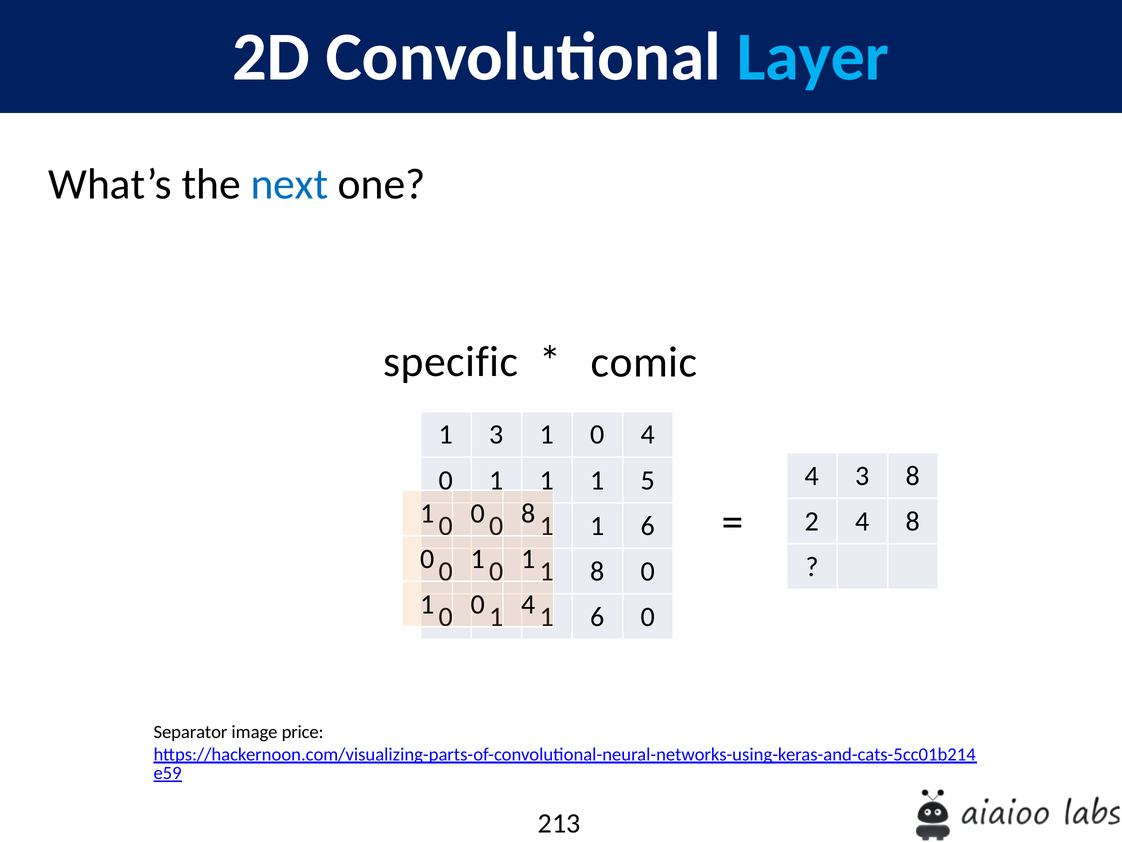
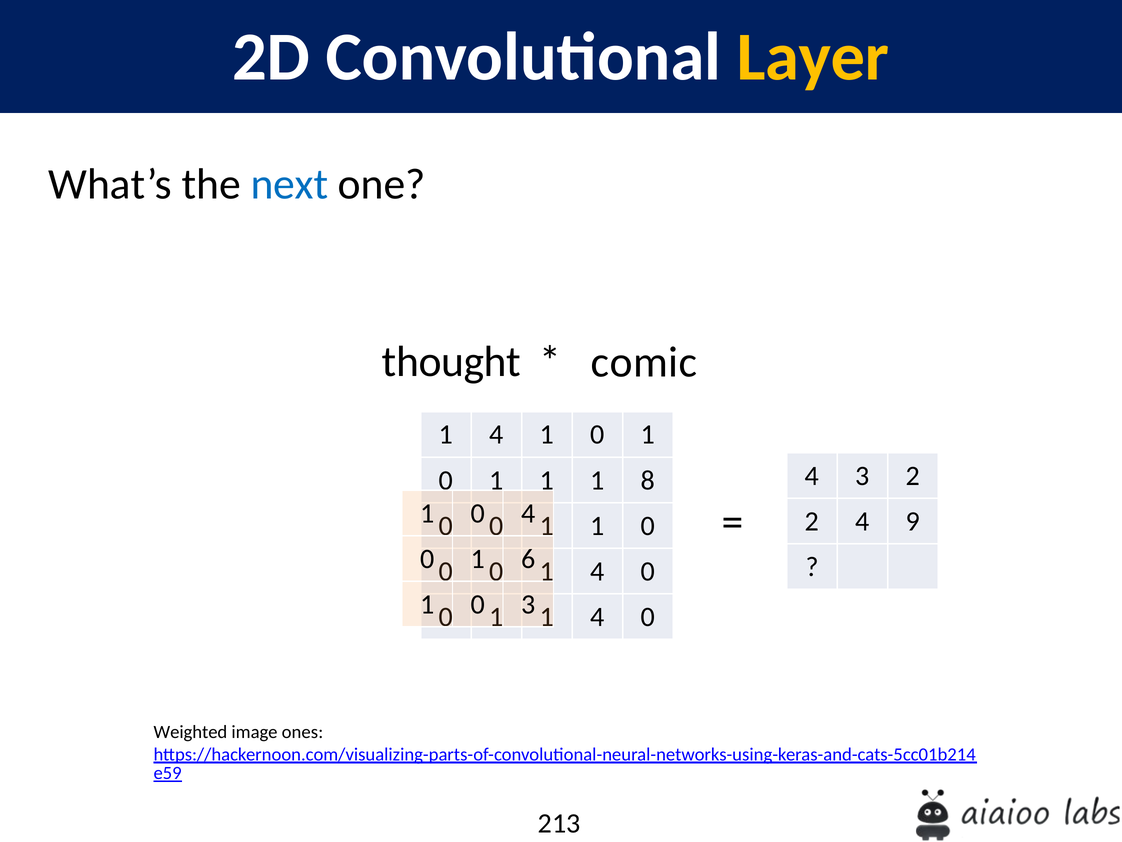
Layer colour: light blue -> yellow
specific: specific -> thought
3 at (496, 434): 3 -> 4
4 at (648, 434): 4 -> 1
3 8: 8 -> 2
5: 5 -> 8
0 8: 8 -> 4
4 8: 8 -> 9
6 at (648, 525): 6 -> 0
1 at (528, 559): 1 -> 6
8 at (597, 571): 8 -> 4
4 at (528, 604): 4 -> 3
6 at (597, 616): 6 -> 4
Separator: Separator -> Weighted
price: price -> ones
